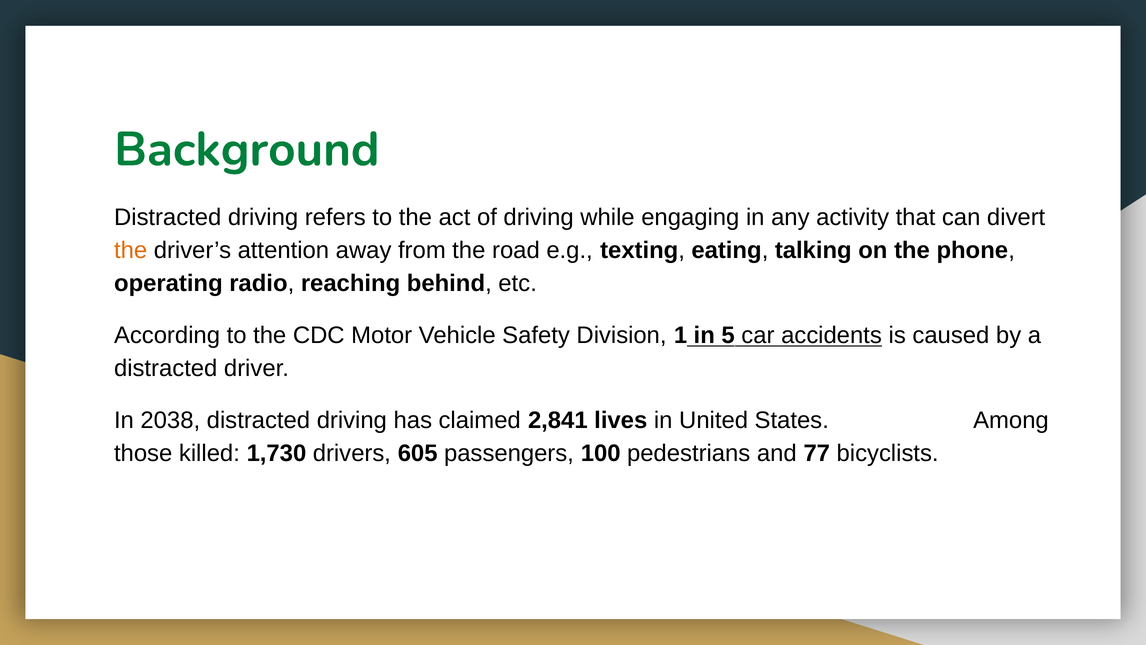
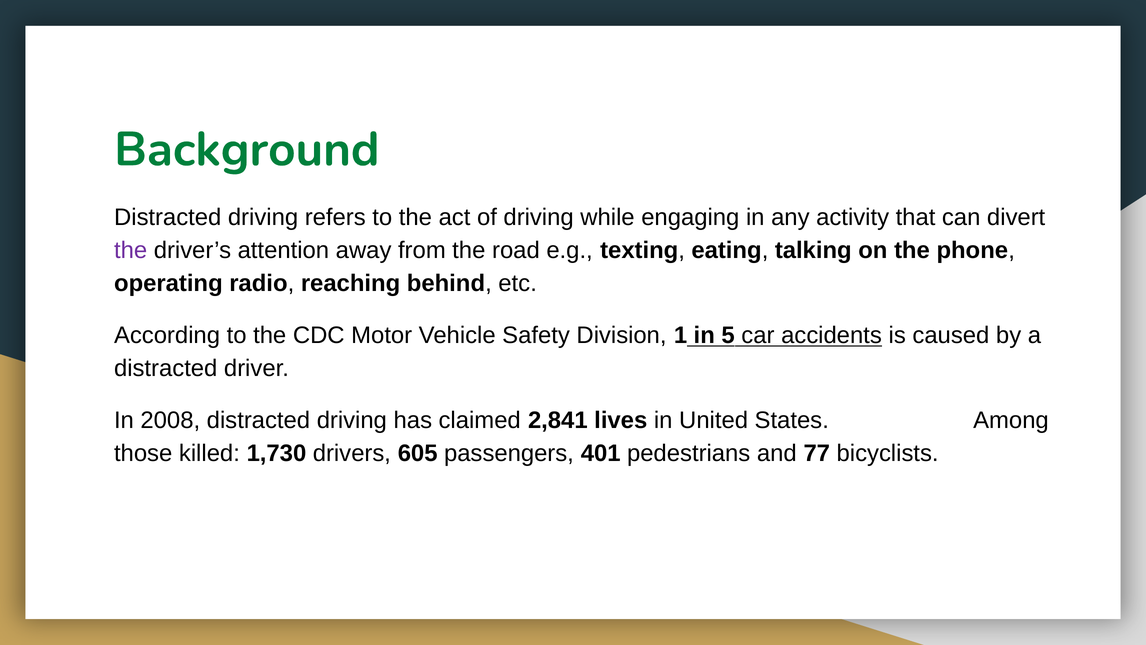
the at (131, 250) colour: orange -> purple
2038: 2038 -> 2008
100: 100 -> 401
